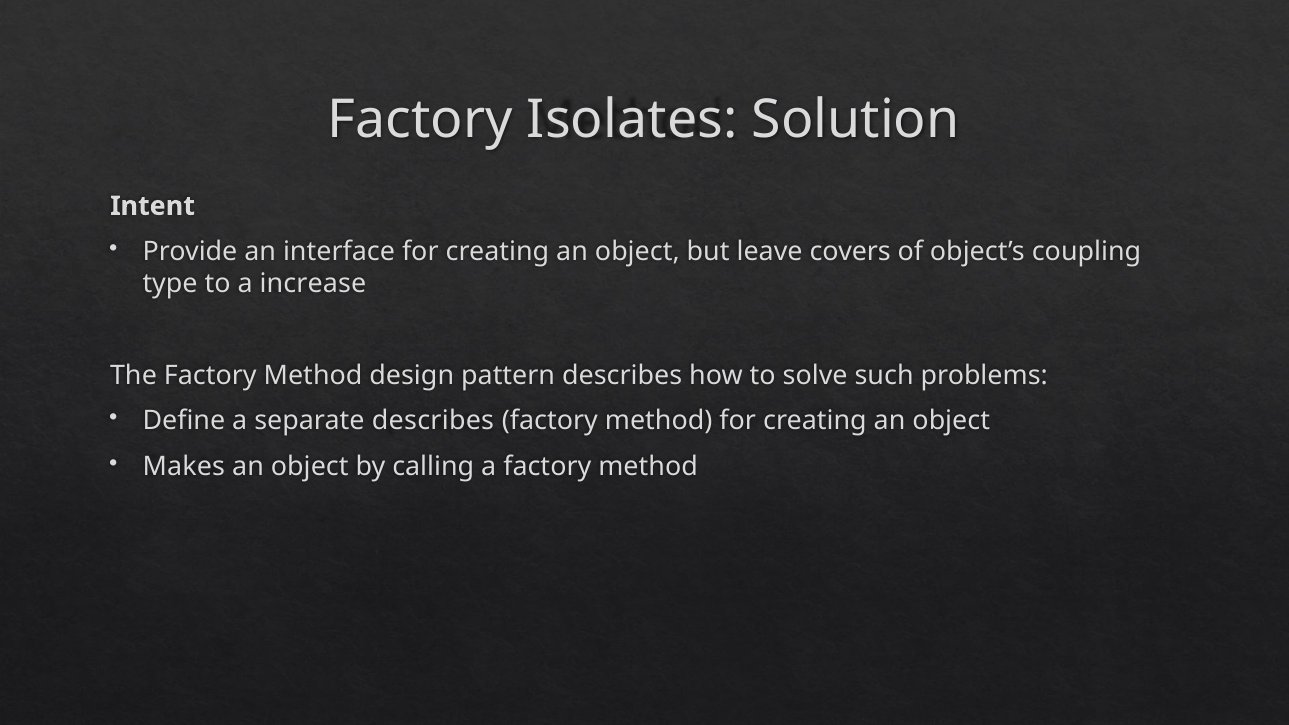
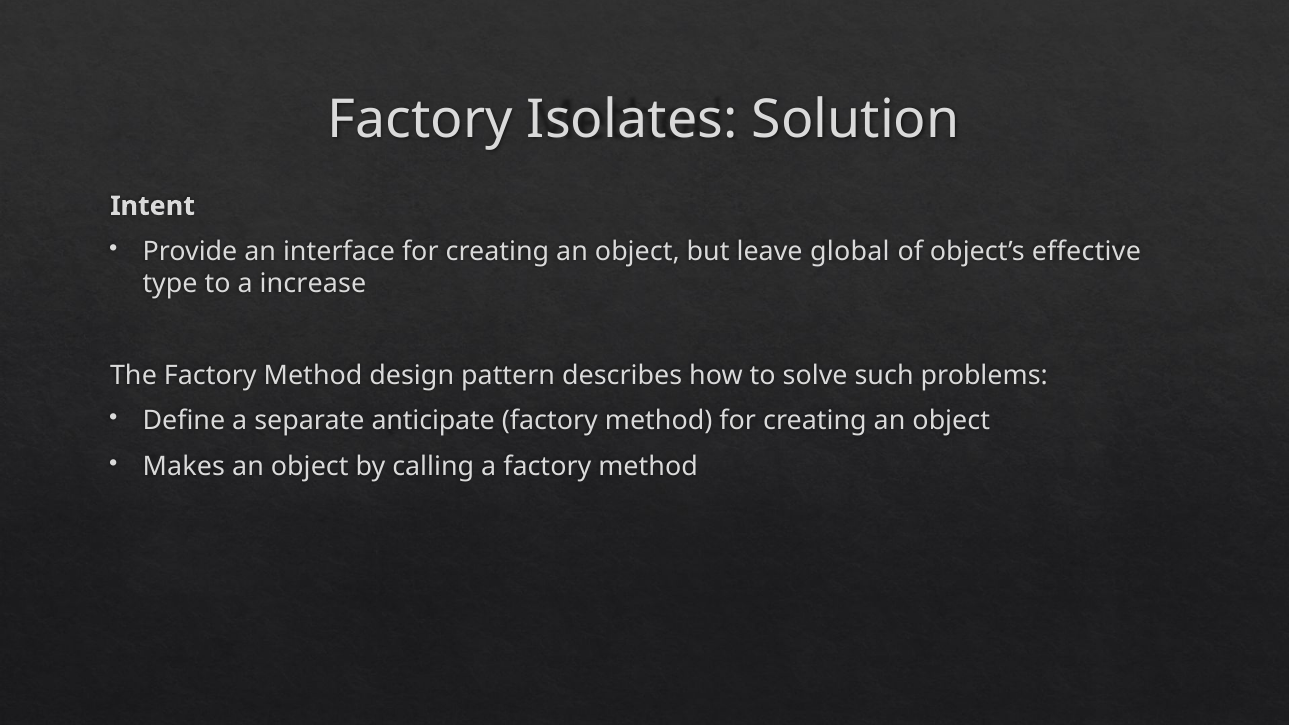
covers: covers -> global
coupling: coupling -> effective
separate describes: describes -> anticipate
